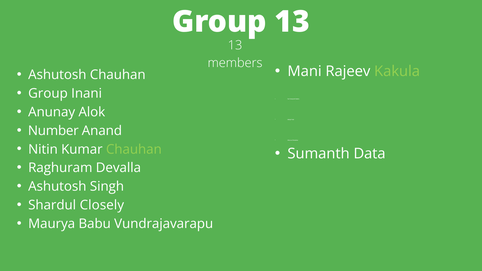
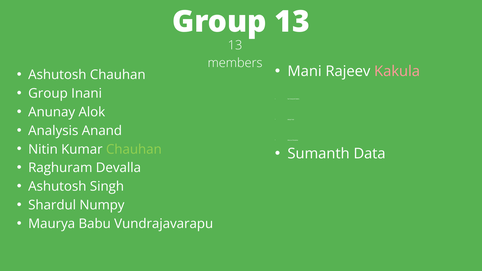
Kakula colour: light green -> pink
Number: Number -> Analysis
Closely: Closely -> Numpy
